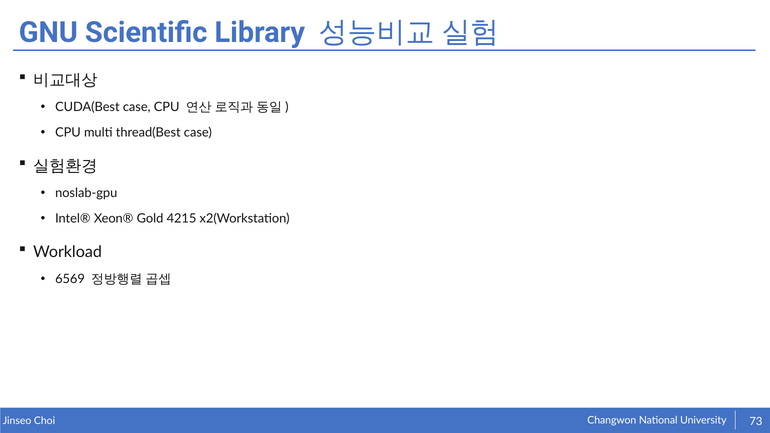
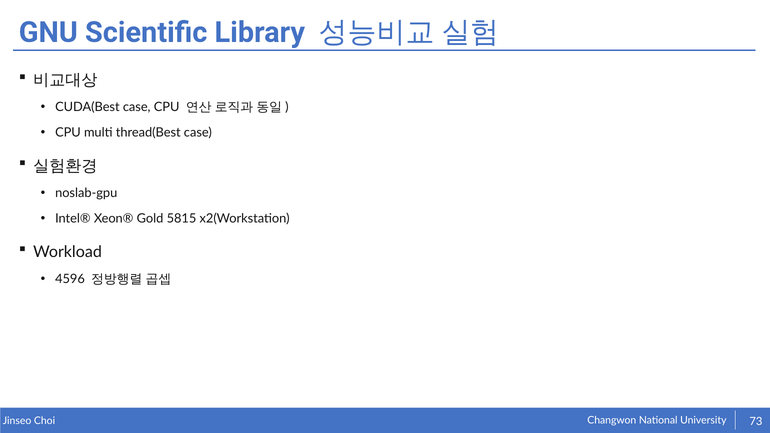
4215: 4215 -> 5815
6569: 6569 -> 4596
